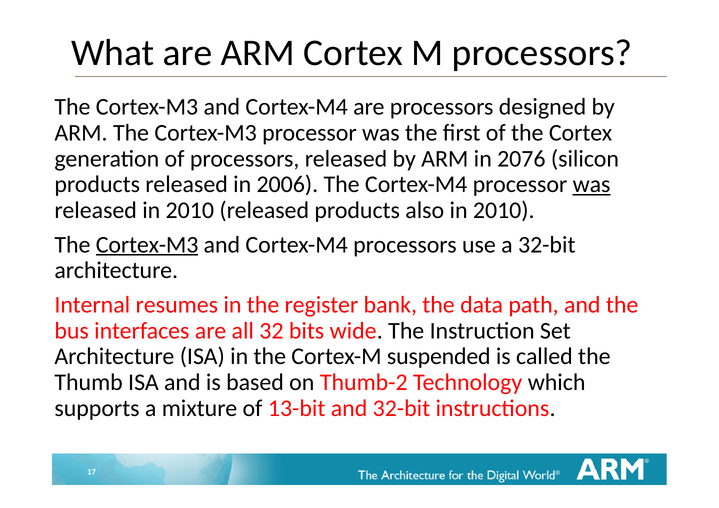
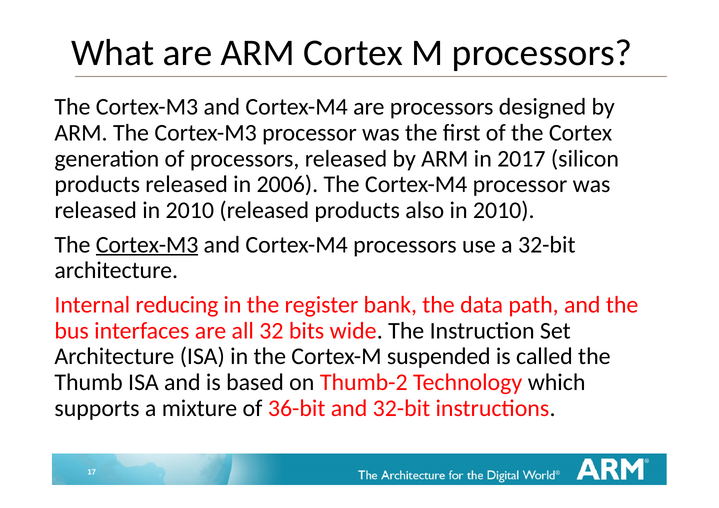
2076: 2076 -> 2017
was at (592, 185) underline: present -> none
resumes: resumes -> reducing
13-bit: 13-bit -> 36-bit
